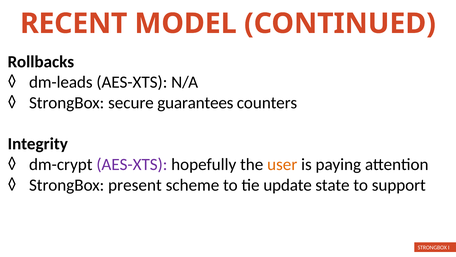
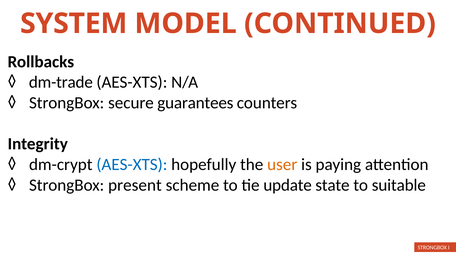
RECENT: RECENT -> SYSTEM
dm-leads: dm-leads -> dm-trade
AES-XTS at (132, 164) colour: purple -> blue
support: support -> suitable
